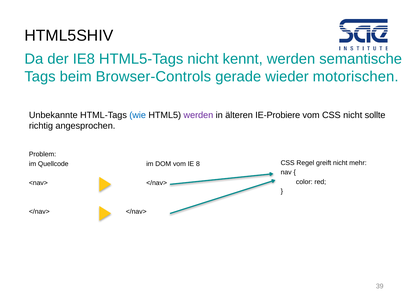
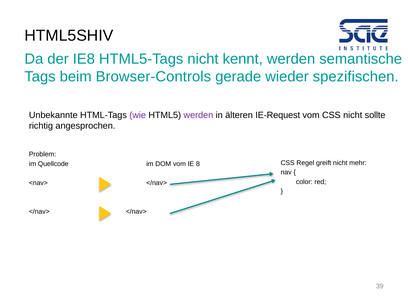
motorischen: motorischen -> spezifischen
wie colour: blue -> purple
IE-Probiere: IE-Probiere -> IE-Request
